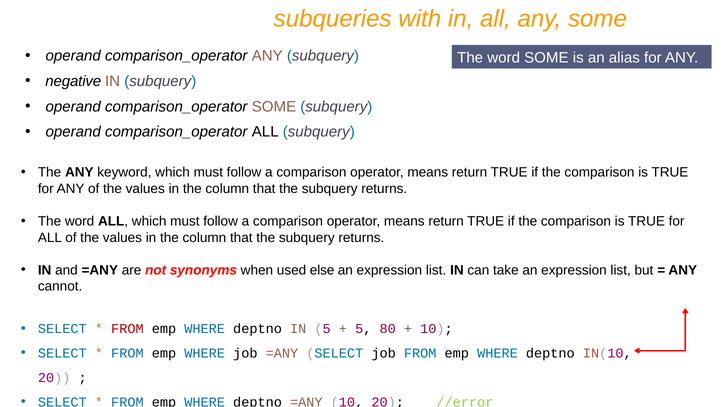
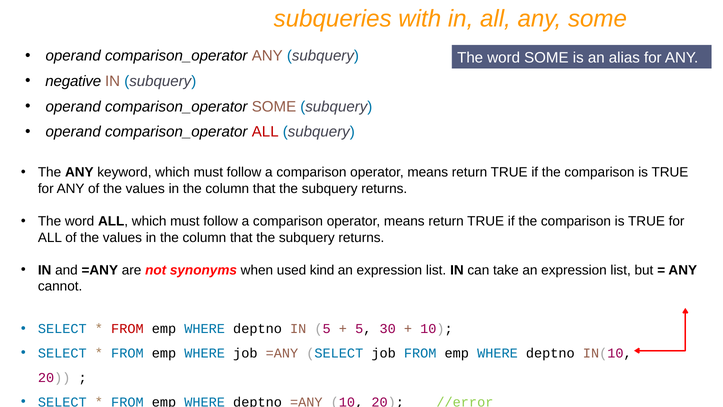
ALL at (265, 132) colour: black -> red
else: else -> kind
80: 80 -> 30
